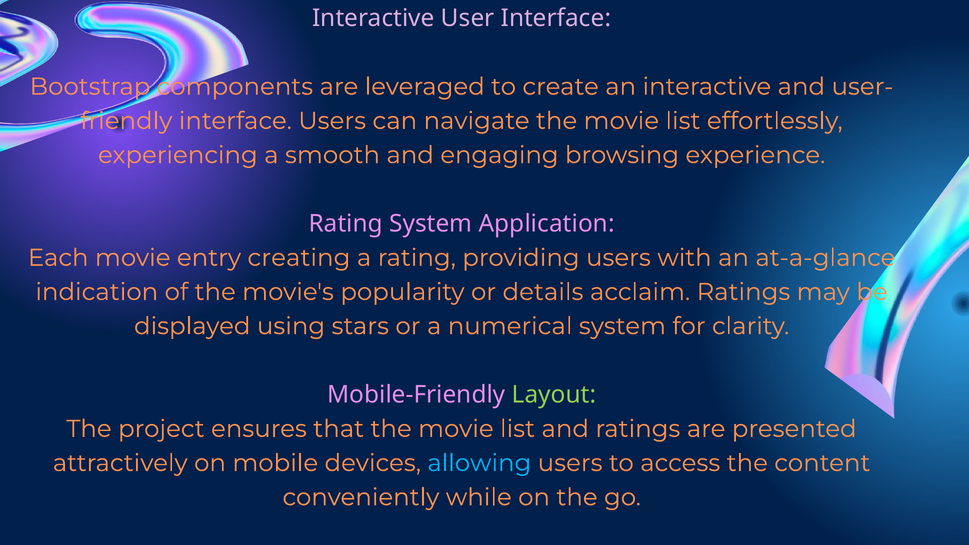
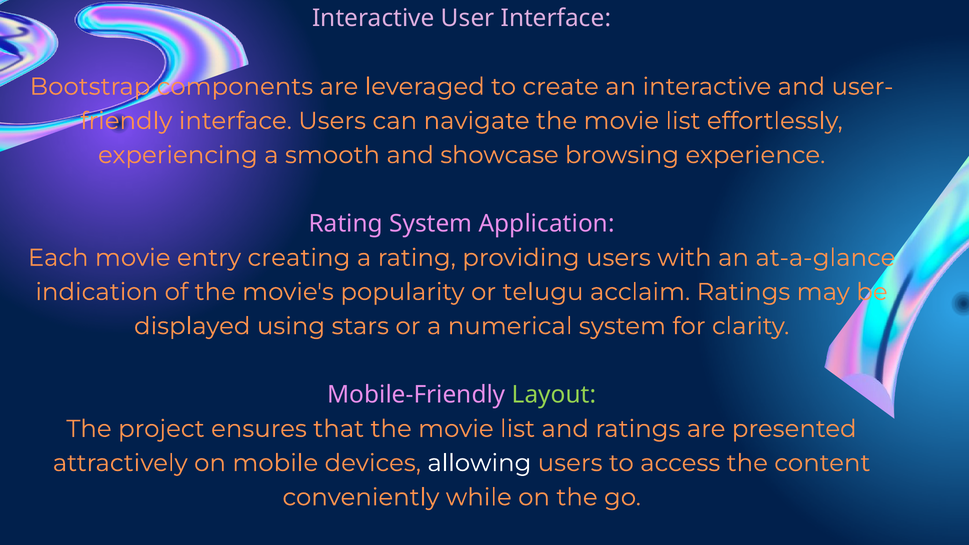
engaging: engaging -> showcase
details: details -> telugu
allowing colour: light blue -> white
